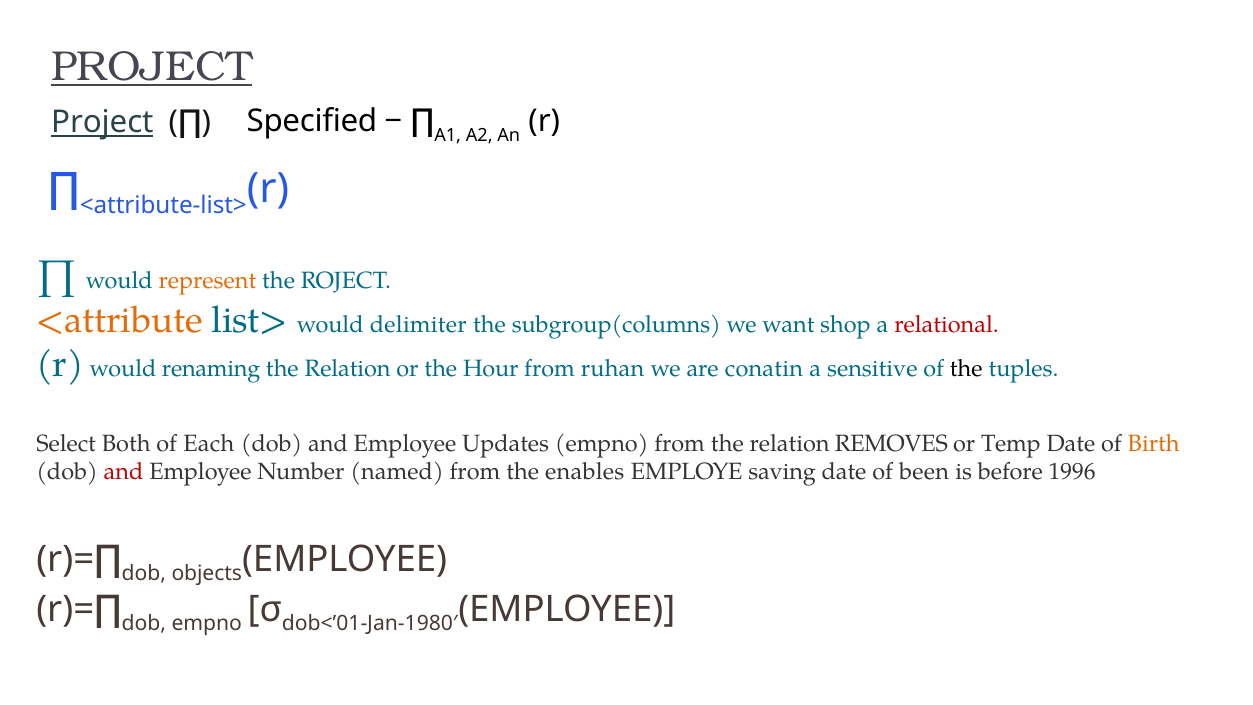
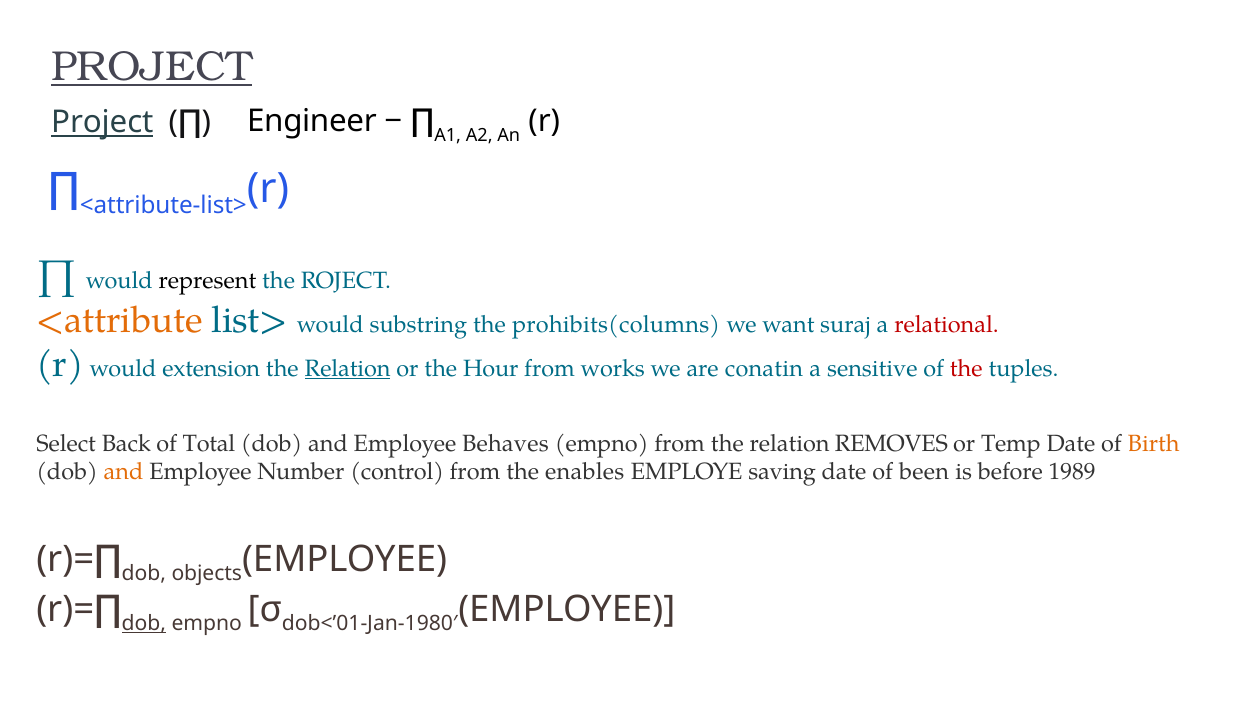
Specified: Specified -> Engineer
represent colour: orange -> black
delimiter: delimiter -> substring
subgroup(columns: subgroup(columns -> prohibits(columns
shop: shop -> suraj
renaming: renaming -> extension
Relation at (348, 368) underline: none -> present
ruhan: ruhan -> works
the at (966, 368) colour: black -> red
Both: Both -> Back
Each: Each -> Total
Updates: Updates -> Behaves
and at (123, 471) colour: red -> orange
named: named -> control
1996: 1996 -> 1989
dob at (144, 623) underline: none -> present
